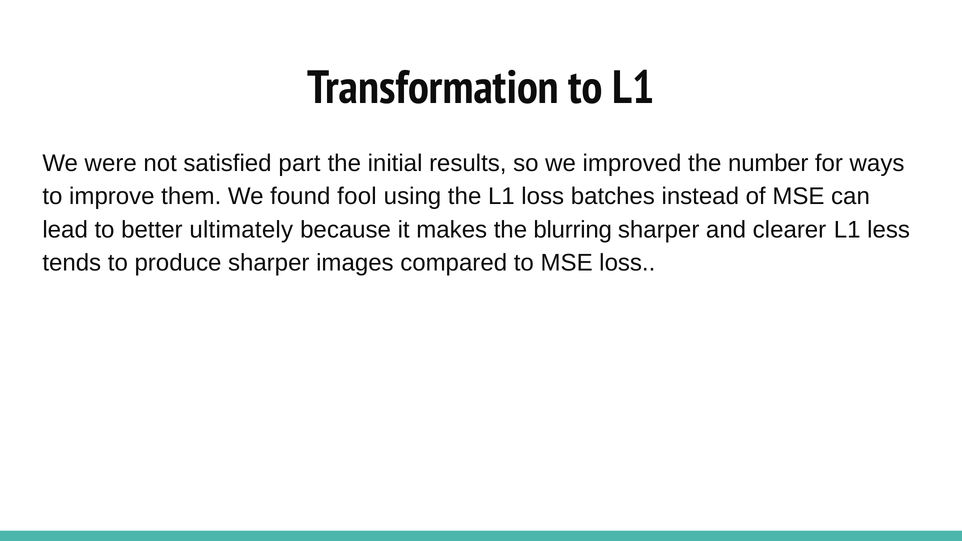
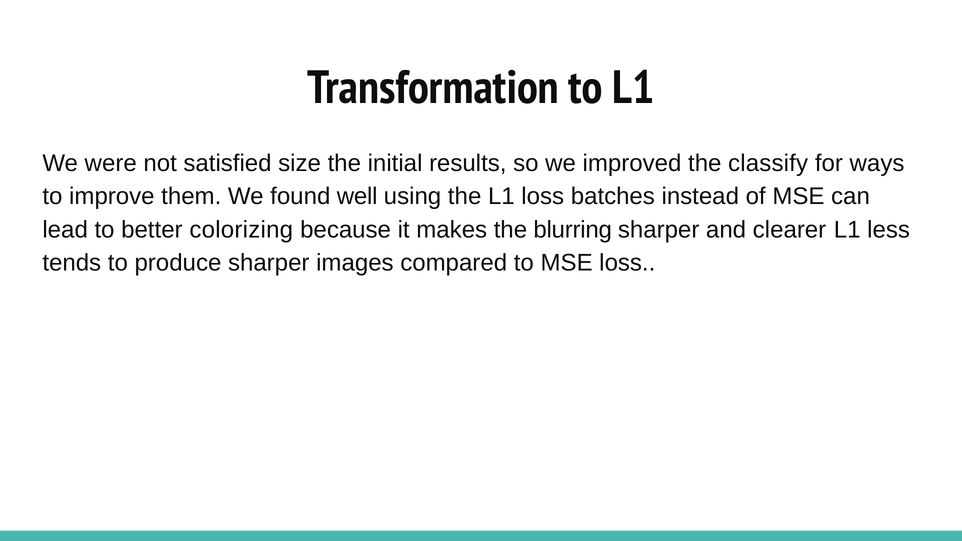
part: part -> size
number: number -> classify
fool: fool -> well
ultimately: ultimately -> colorizing
